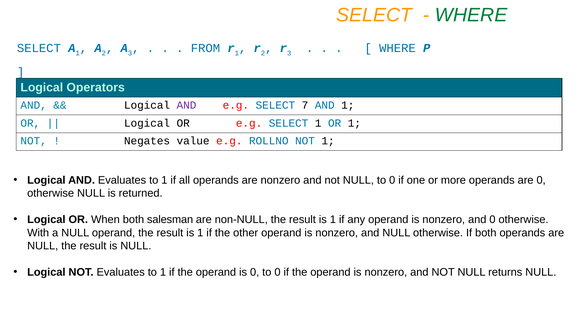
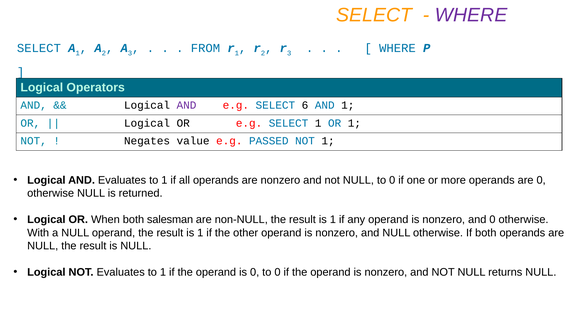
WHERE at (471, 15) colour: green -> purple
7: 7 -> 6
ROLLNO: ROLLNO -> PASSED
